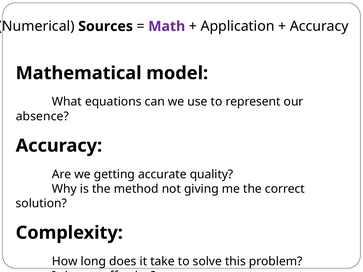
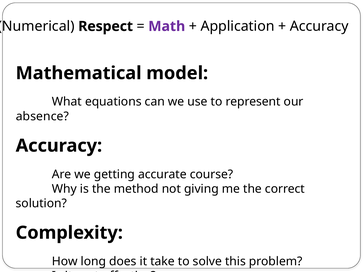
Sources: Sources -> Respect
quality: quality -> course
